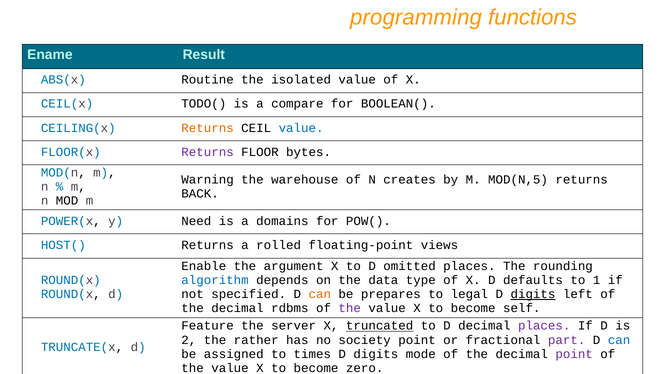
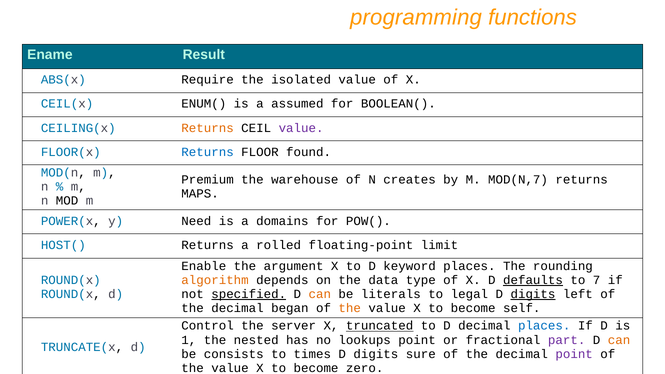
Routine: Routine -> Require
TODO(: TODO( -> ENUM(
compare: compare -> assumed
value at (301, 128) colour: blue -> purple
Returns at (208, 152) colour: purple -> blue
bytes: bytes -> found
Warning: Warning -> Premium
MOD(N,5: MOD(N,5 -> MOD(N,7
BACK: BACK -> MAPS
views: views -> limit
omitted: omitted -> keyword
algorithm colour: blue -> orange
defaults underline: none -> present
1: 1 -> 7
specified underline: none -> present
prepares: prepares -> literals
rdbms: rdbms -> began
the at (350, 308) colour: purple -> orange
Feature: Feature -> Control
places at (544, 326) colour: purple -> blue
2: 2 -> 1
rather: rather -> nested
society: society -> lookups
can at (619, 340) colour: blue -> orange
assigned: assigned -> consists
mode: mode -> sure
